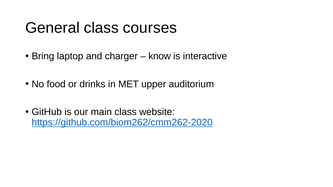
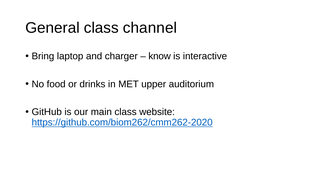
courses: courses -> channel
